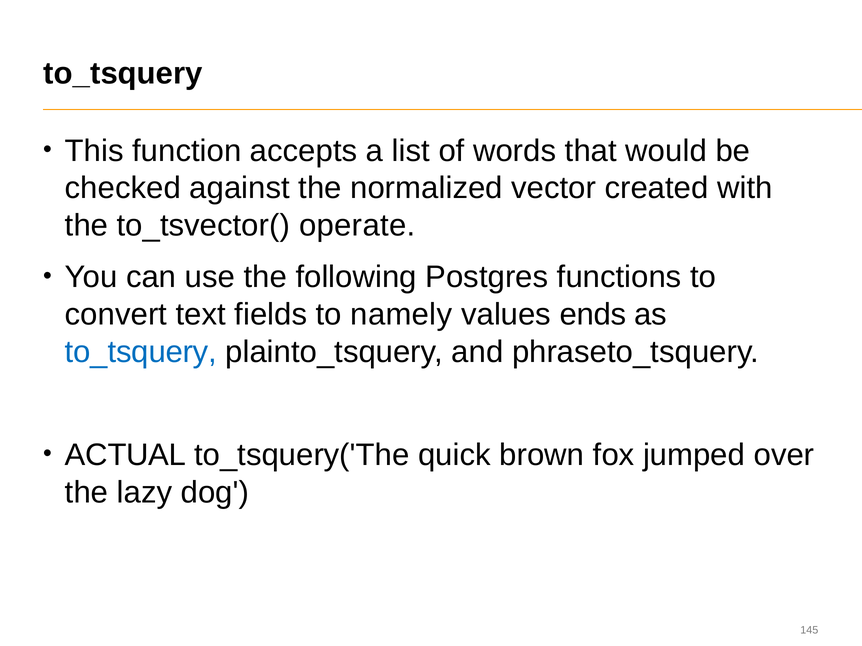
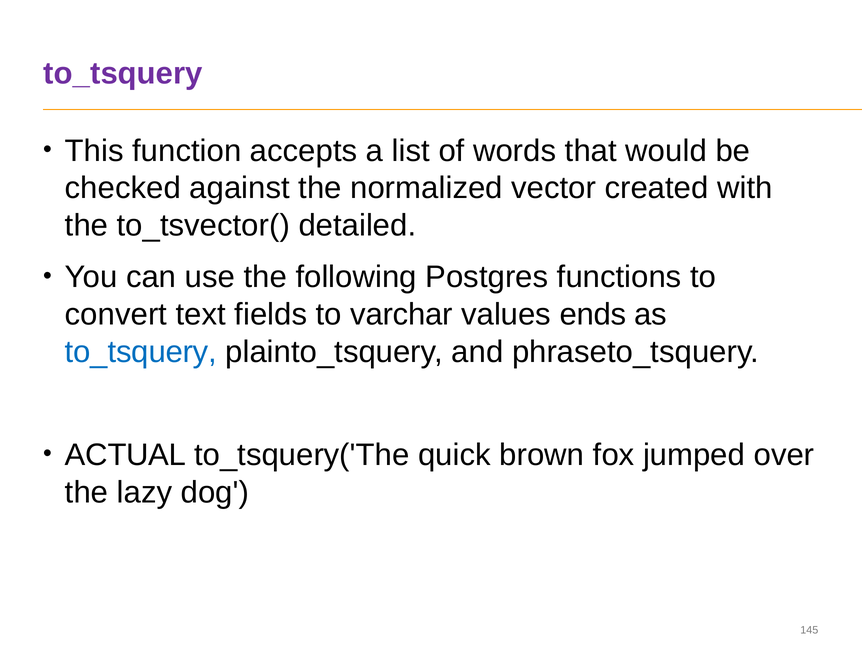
to_tsquery at (123, 74) colour: black -> purple
operate: operate -> detailed
namely: namely -> varchar
